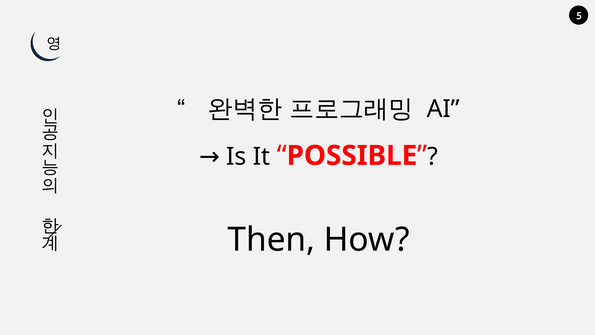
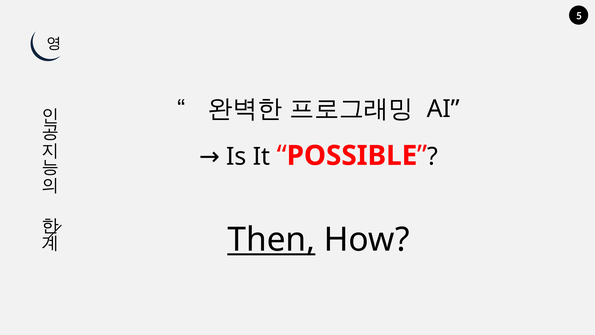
Then underline: none -> present
